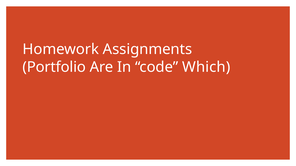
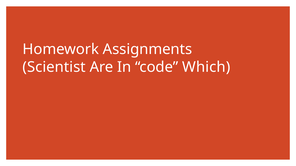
Portfolio: Portfolio -> Scientist
